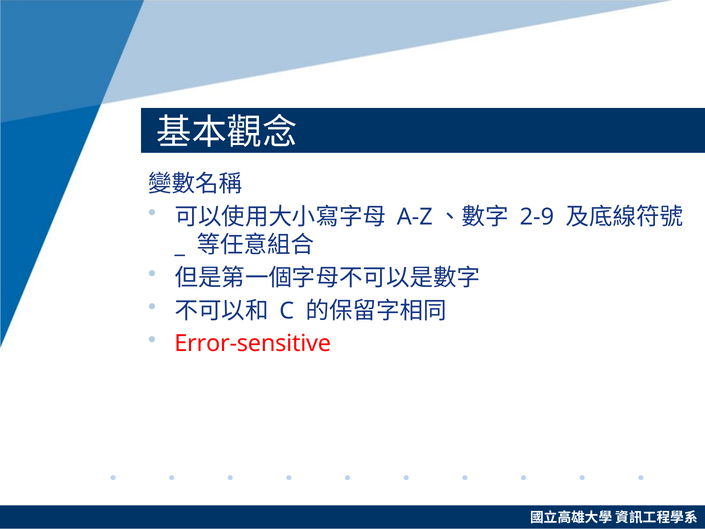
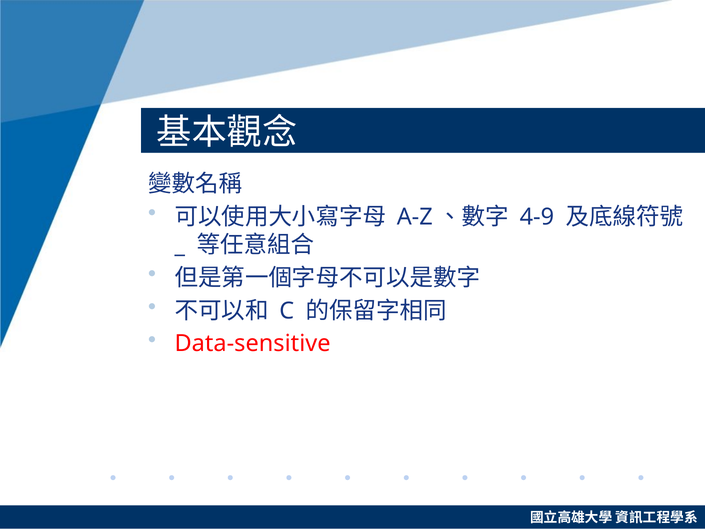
2-9: 2-9 -> 4-9
Error-sensitive: Error-sensitive -> Data-sensitive
